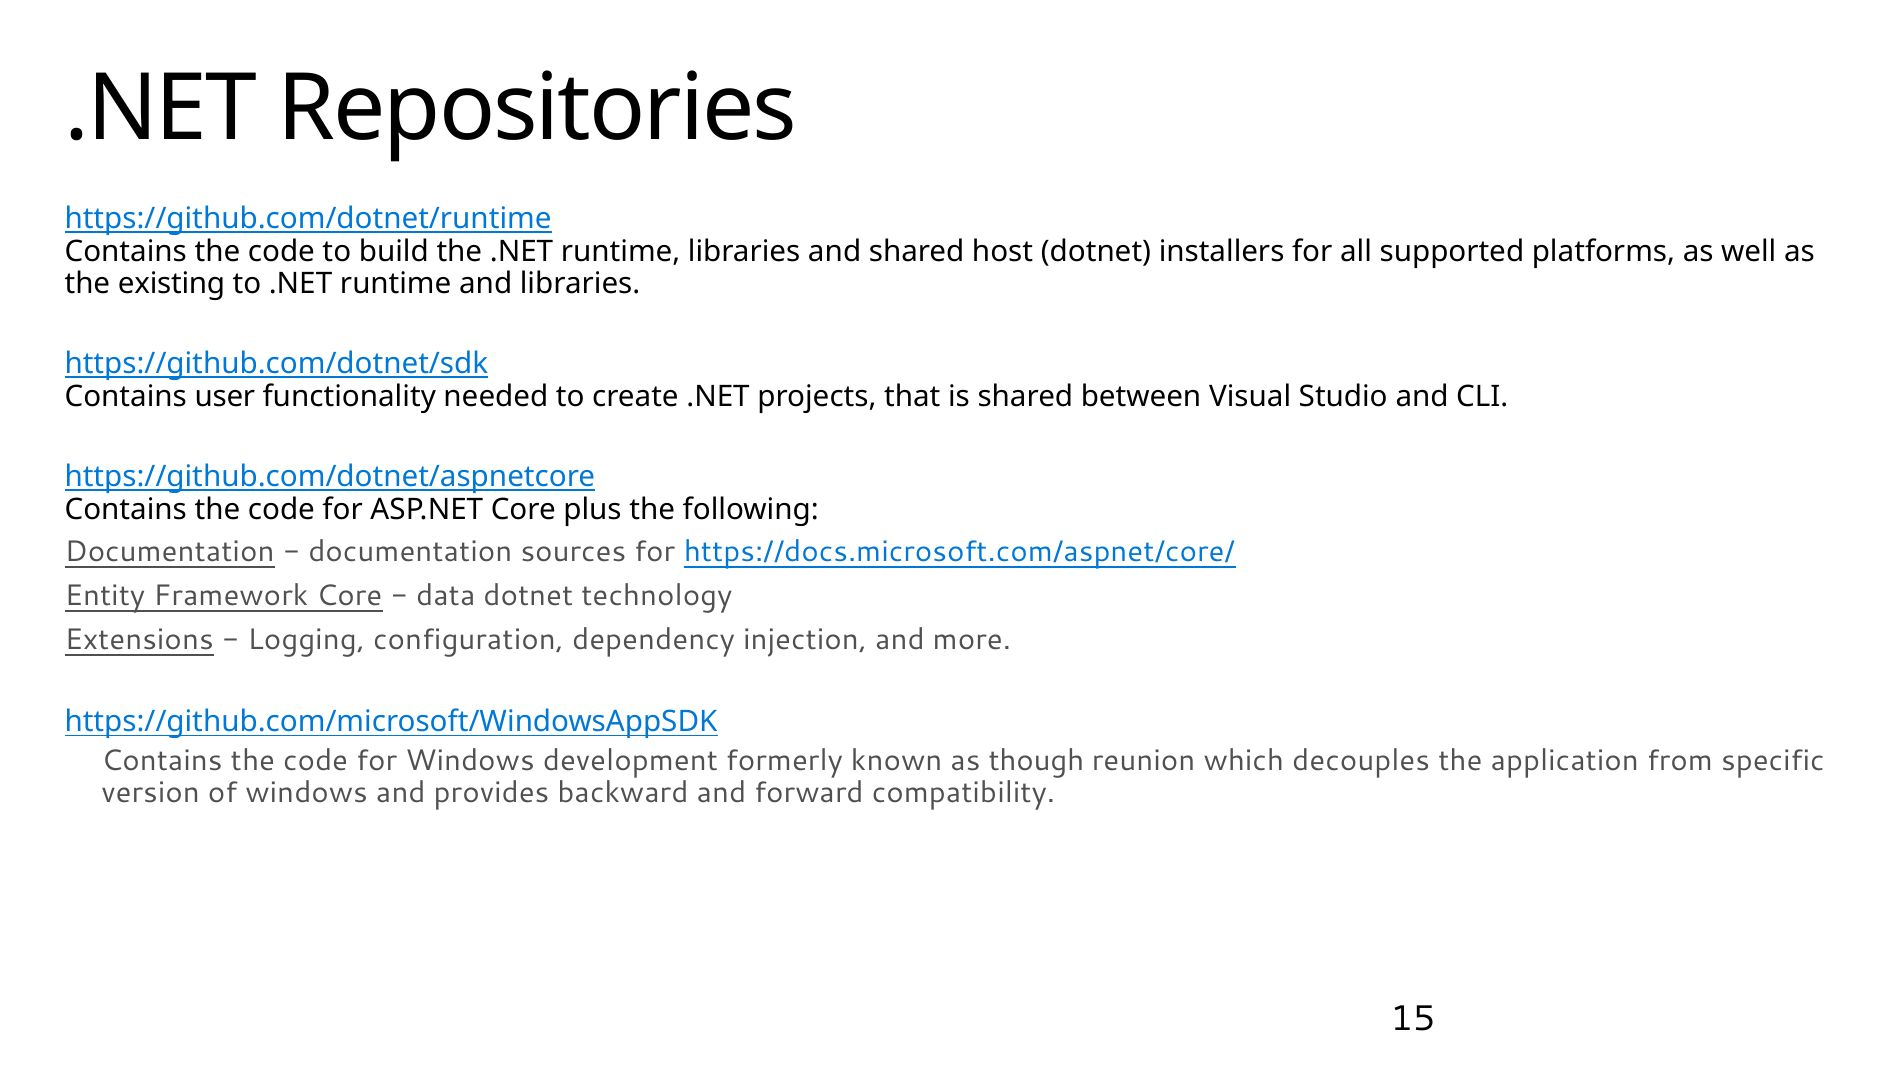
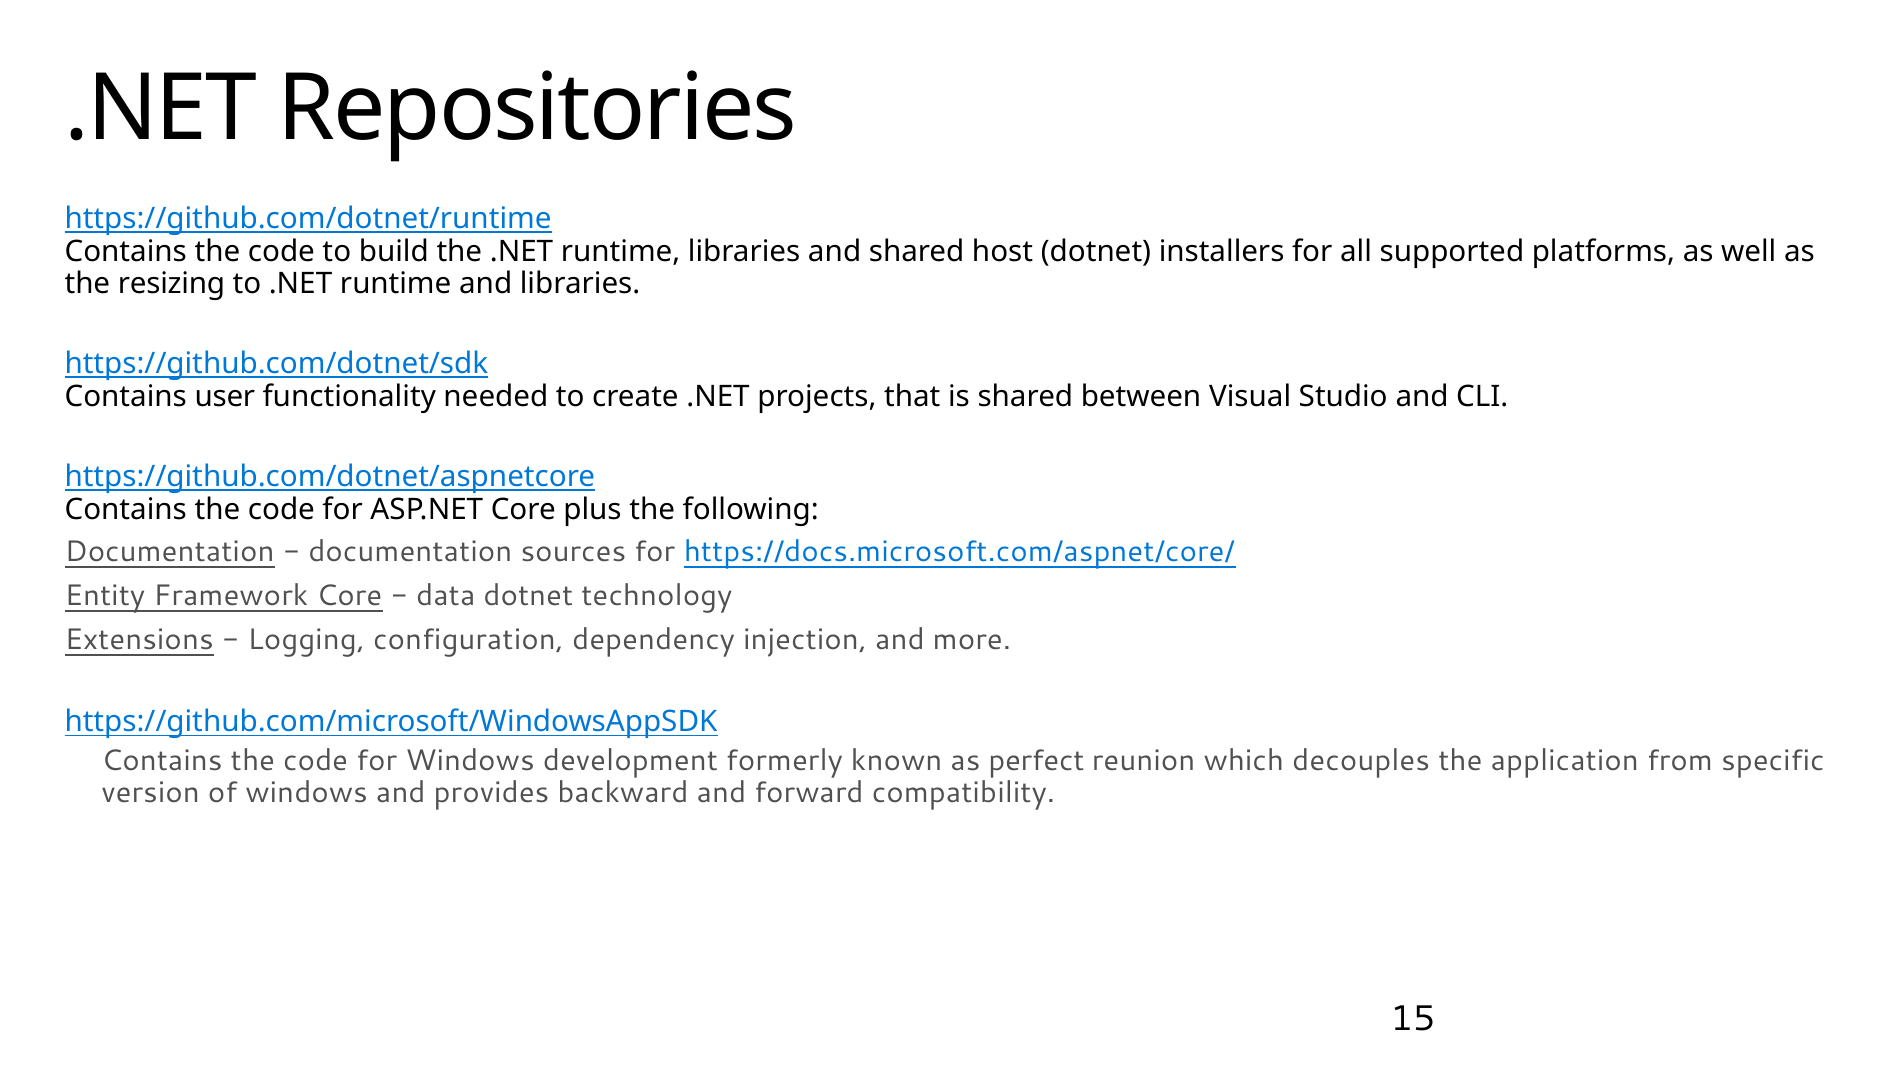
existing: existing -> resizing
though: though -> perfect
